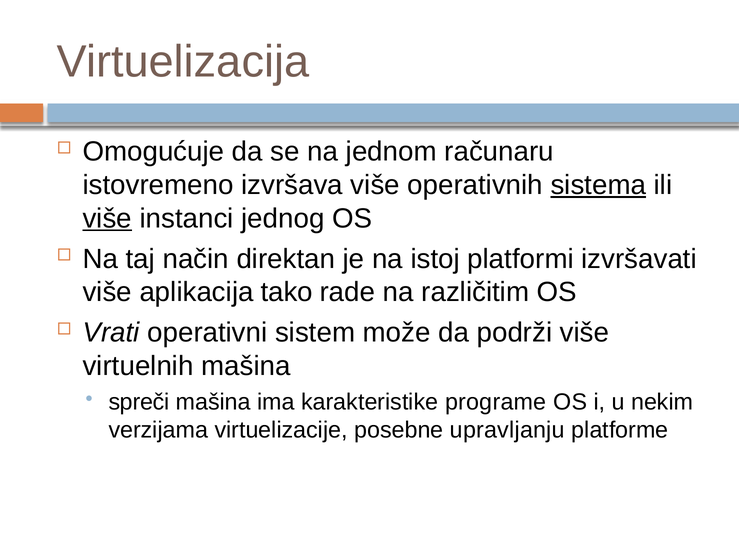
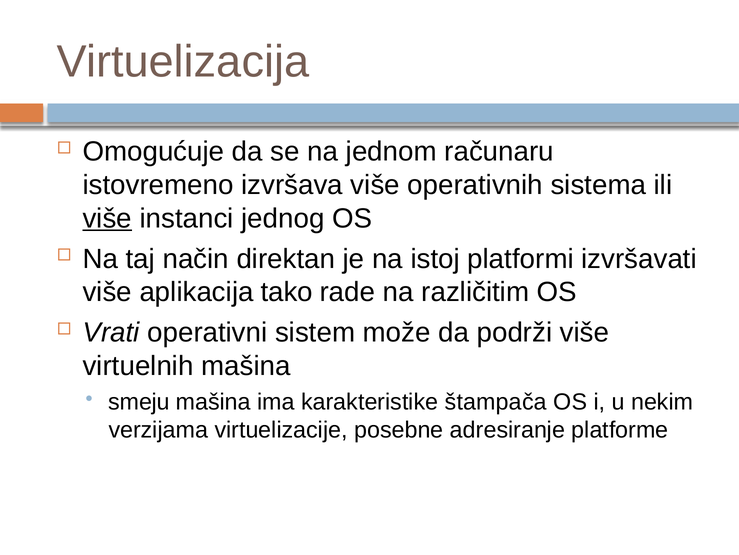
sistema underline: present -> none
spreči: spreči -> smeju
programe: programe -> štampača
upravljanju: upravljanju -> adresiranje
